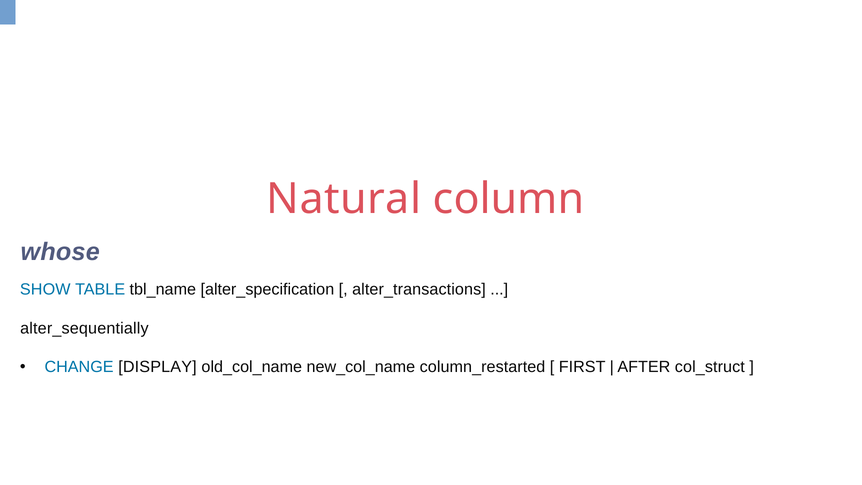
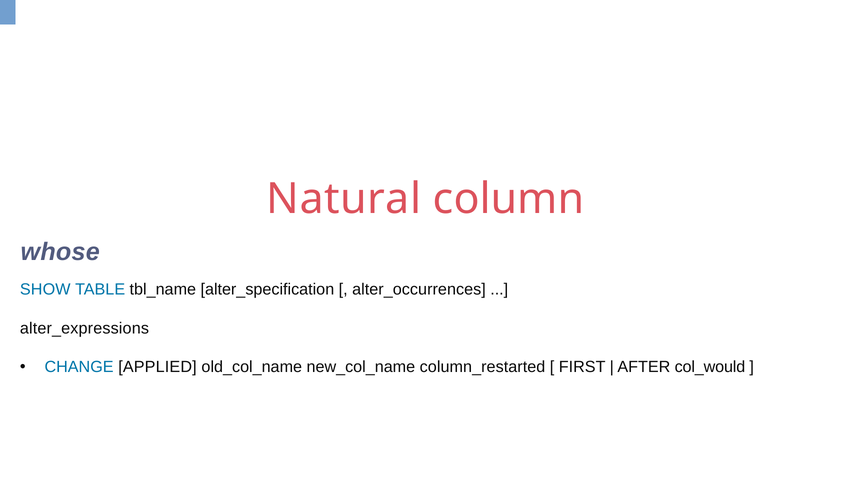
alter_transactions: alter_transactions -> alter_occurrences
alter_sequentially: alter_sequentially -> alter_expressions
DISPLAY: DISPLAY -> APPLIED
col_struct: col_struct -> col_would
